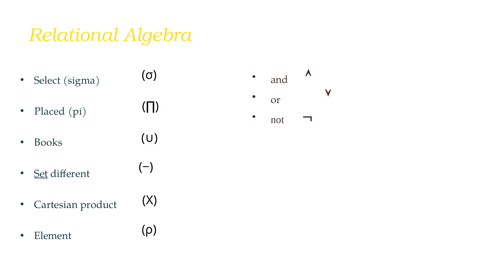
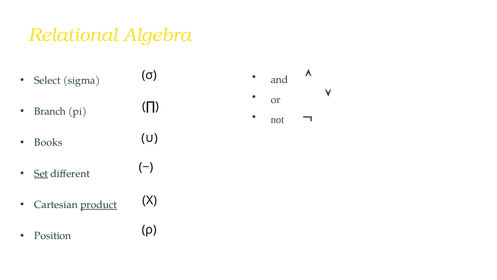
Placed: Placed -> Branch
product underline: none -> present
Element: Element -> Position
